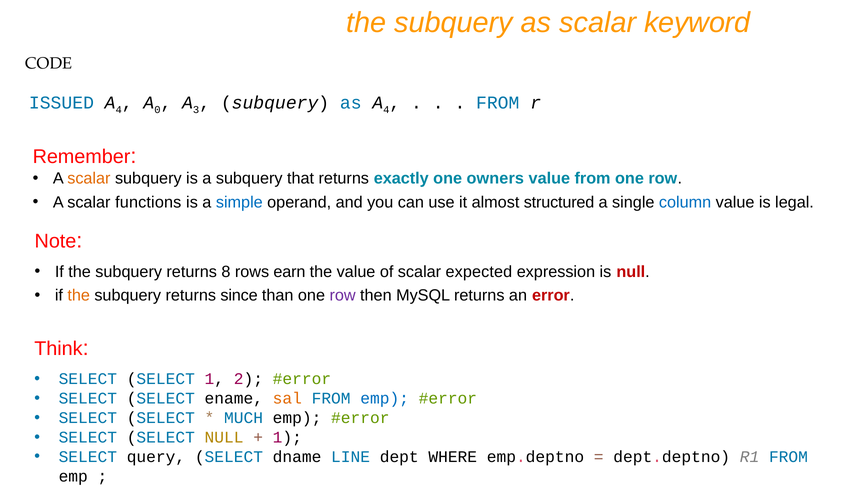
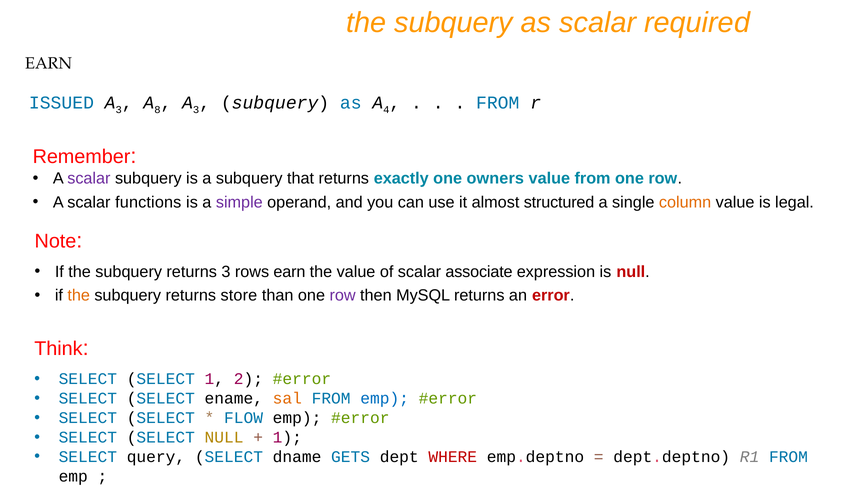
keyword: keyword -> required
CODE at (49, 63): CODE -> EARN
4 at (119, 110): 4 -> 3
0: 0 -> 8
scalar at (89, 178) colour: orange -> purple
simple colour: blue -> purple
column colour: blue -> orange
returns 8: 8 -> 3
expected: expected -> associate
since: since -> store
MUCH: MUCH -> FLOW
LINE: LINE -> GETS
WHERE colour: black -> red
